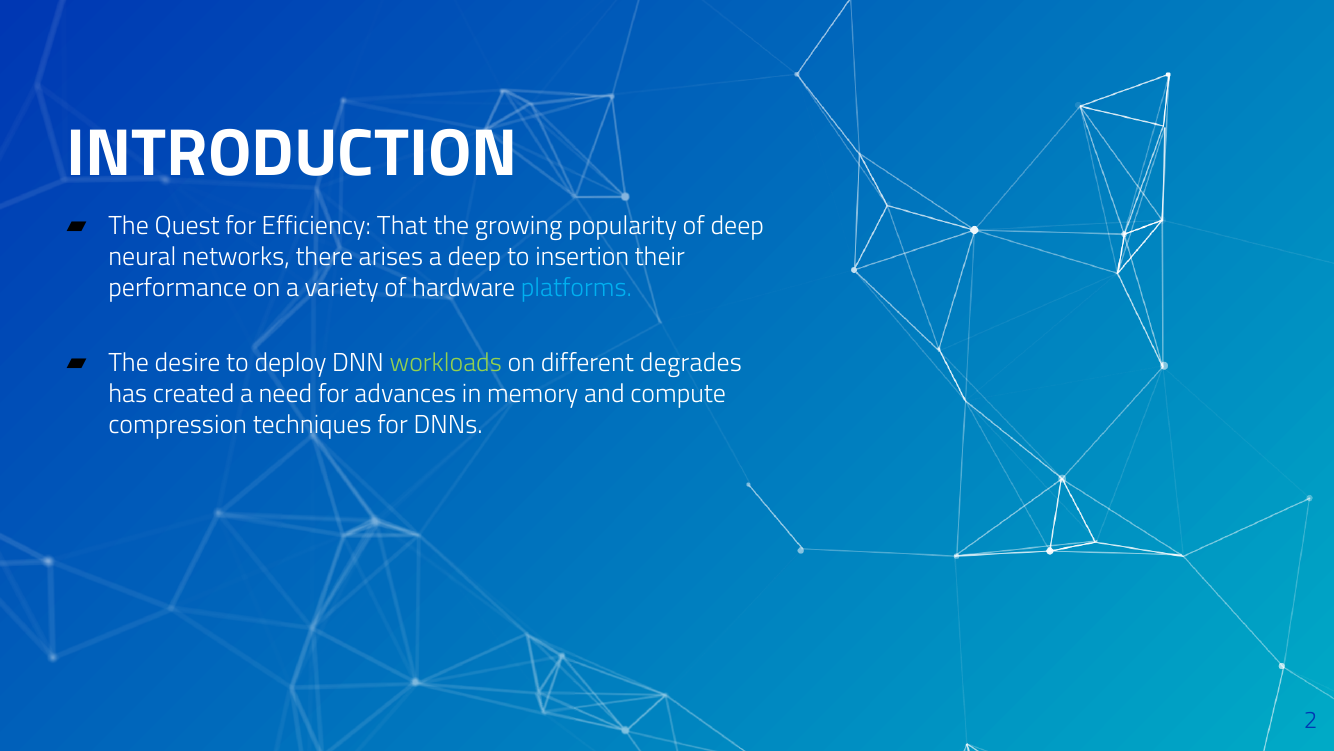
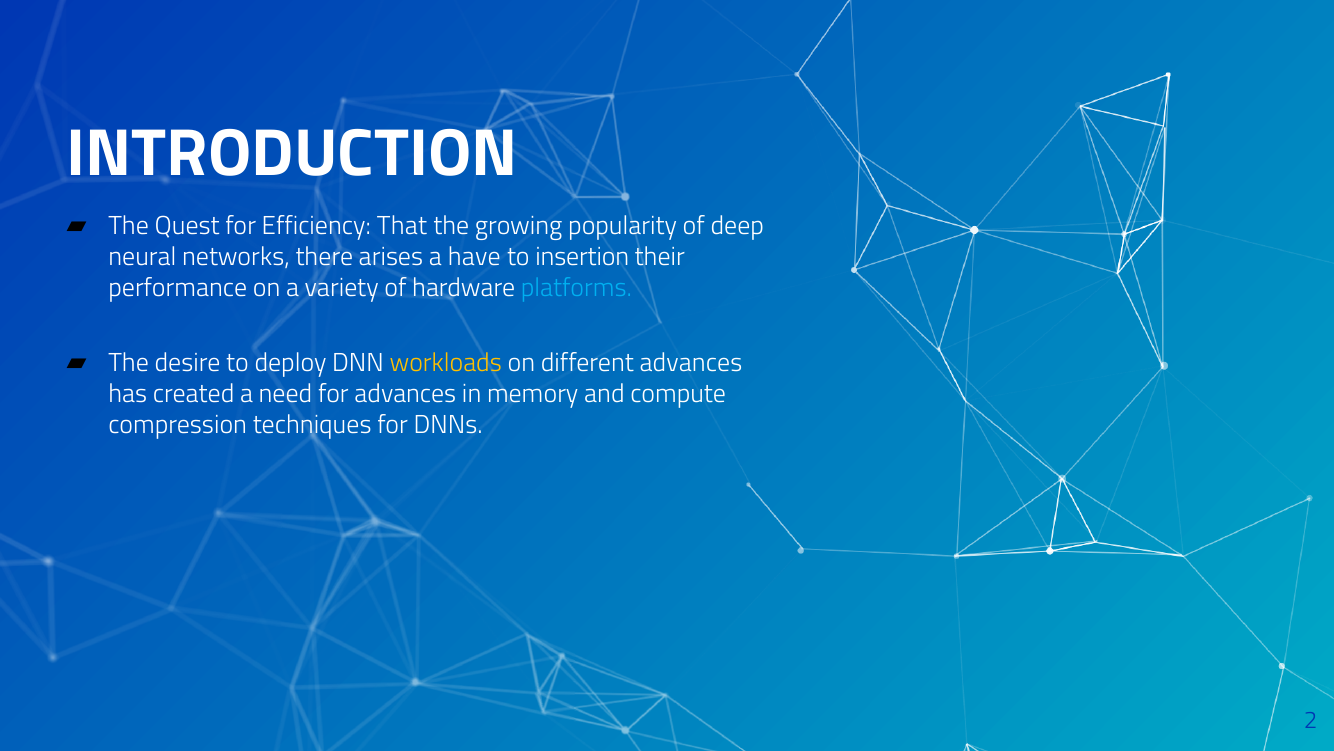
a deep: deep -> have
workloads colour: light green -> yellow
different degrades: degrades -> advances
